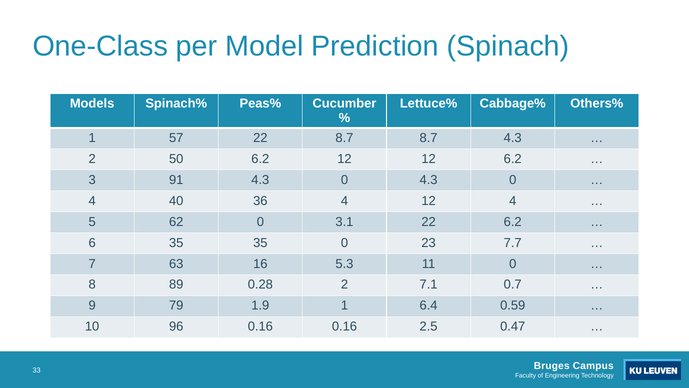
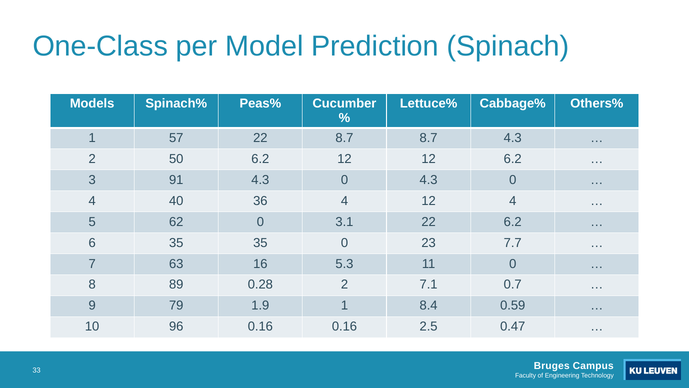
6.4: 6.4 -> 8.4
